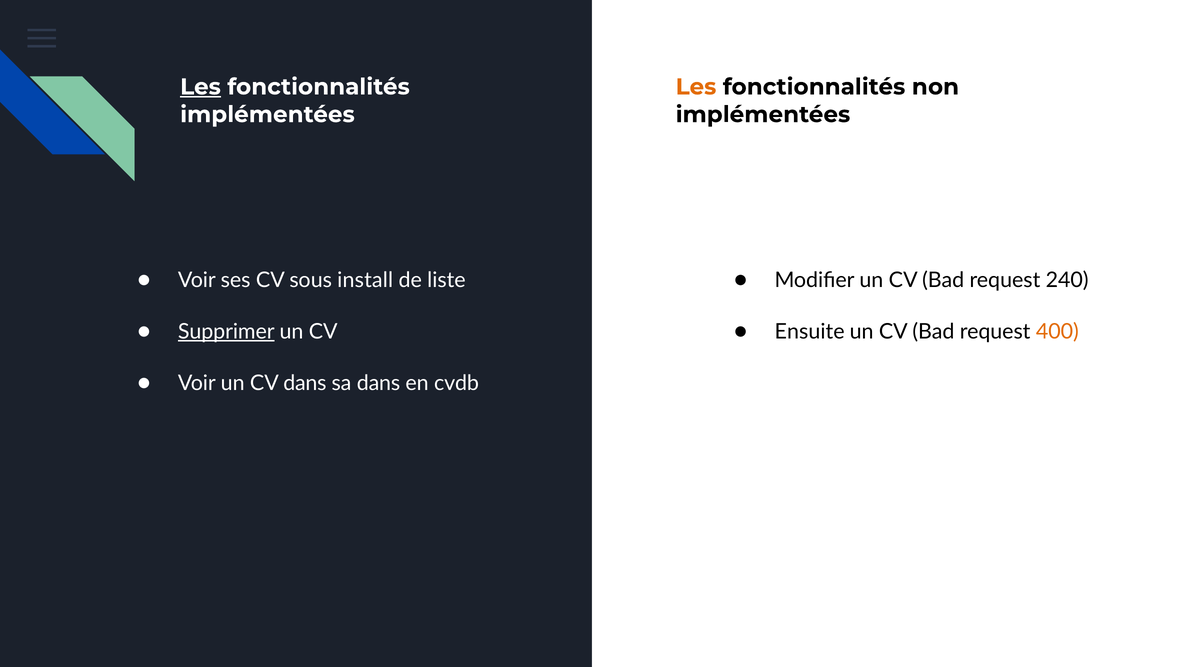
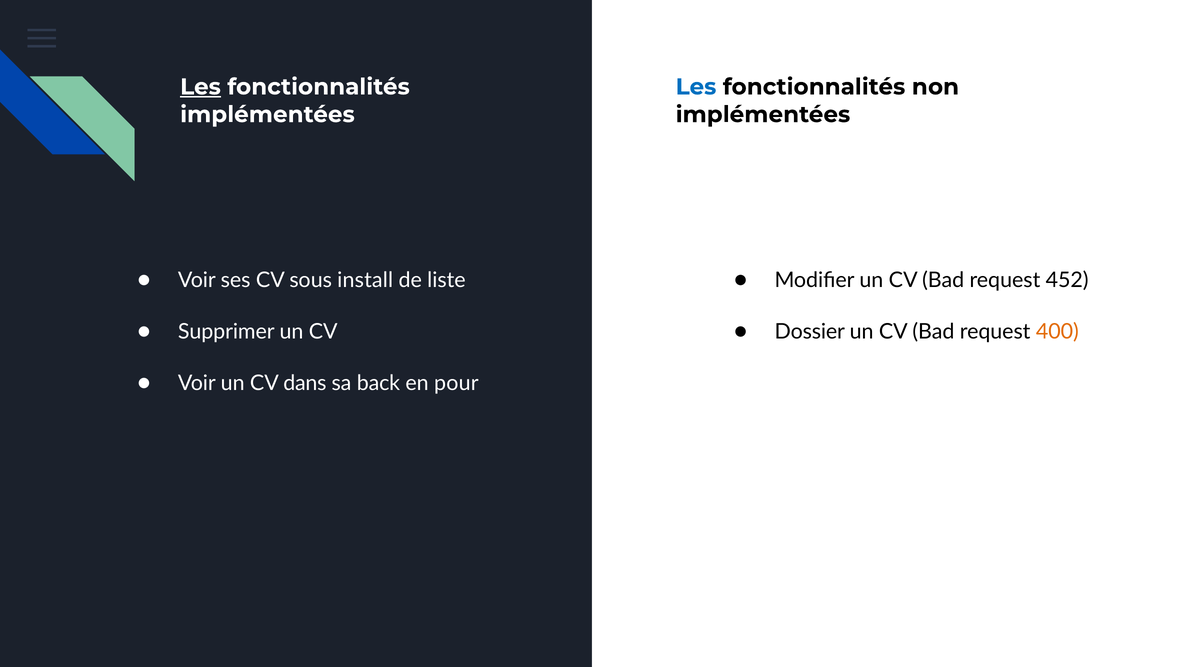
Les at (696, 87) colour: orange -> blue
240: 240 -> 452
Supprimer underline: present -> none
Ensuite: Ensuite -> Dossier
sa dans: dans -> back
cvdb: cvdb -> pour
